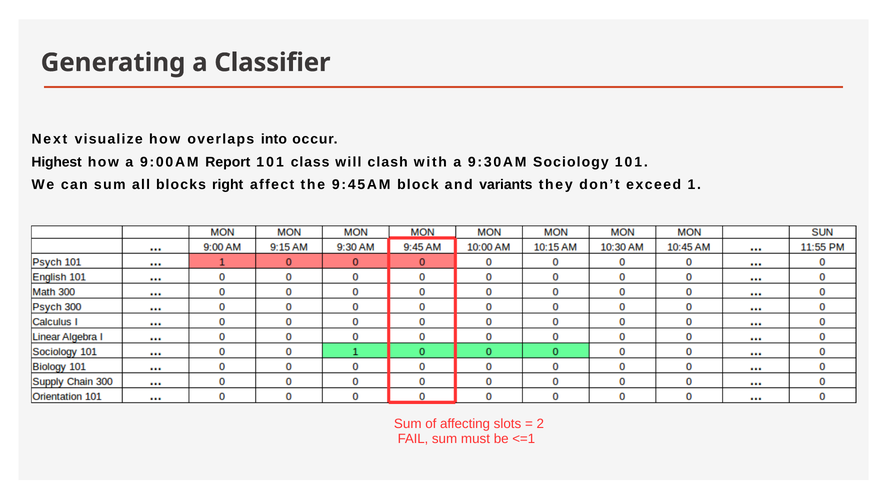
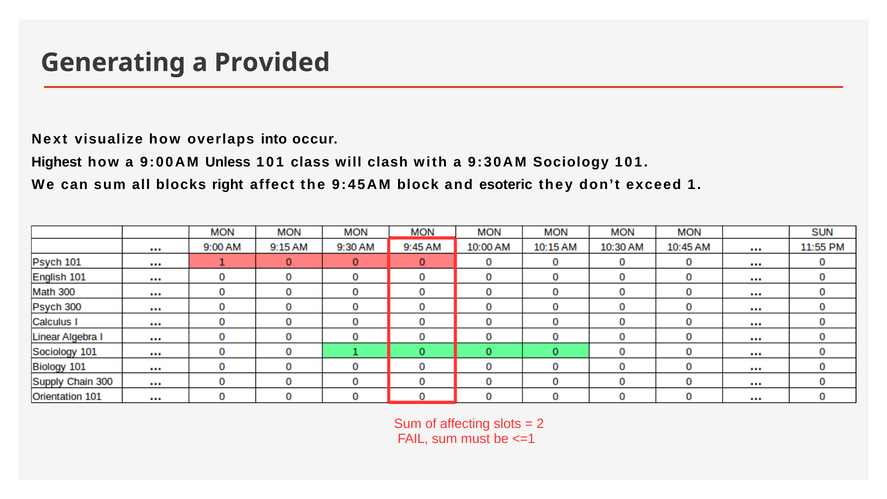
Classifier: Classifier -> Provided
Report: Report -> Unless
variants: variants -> esoteric
